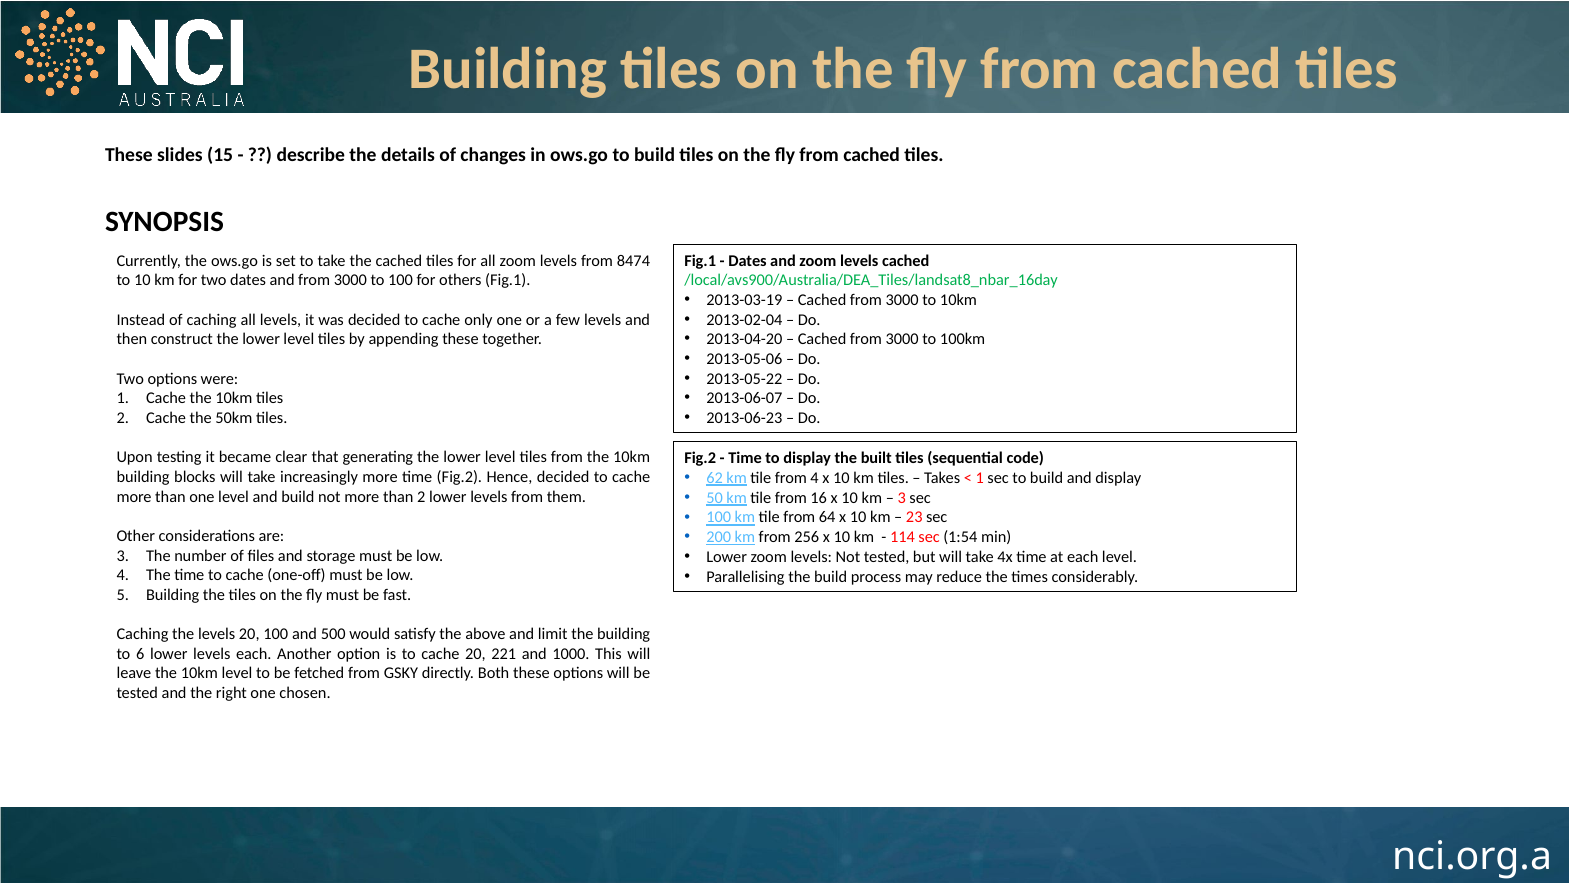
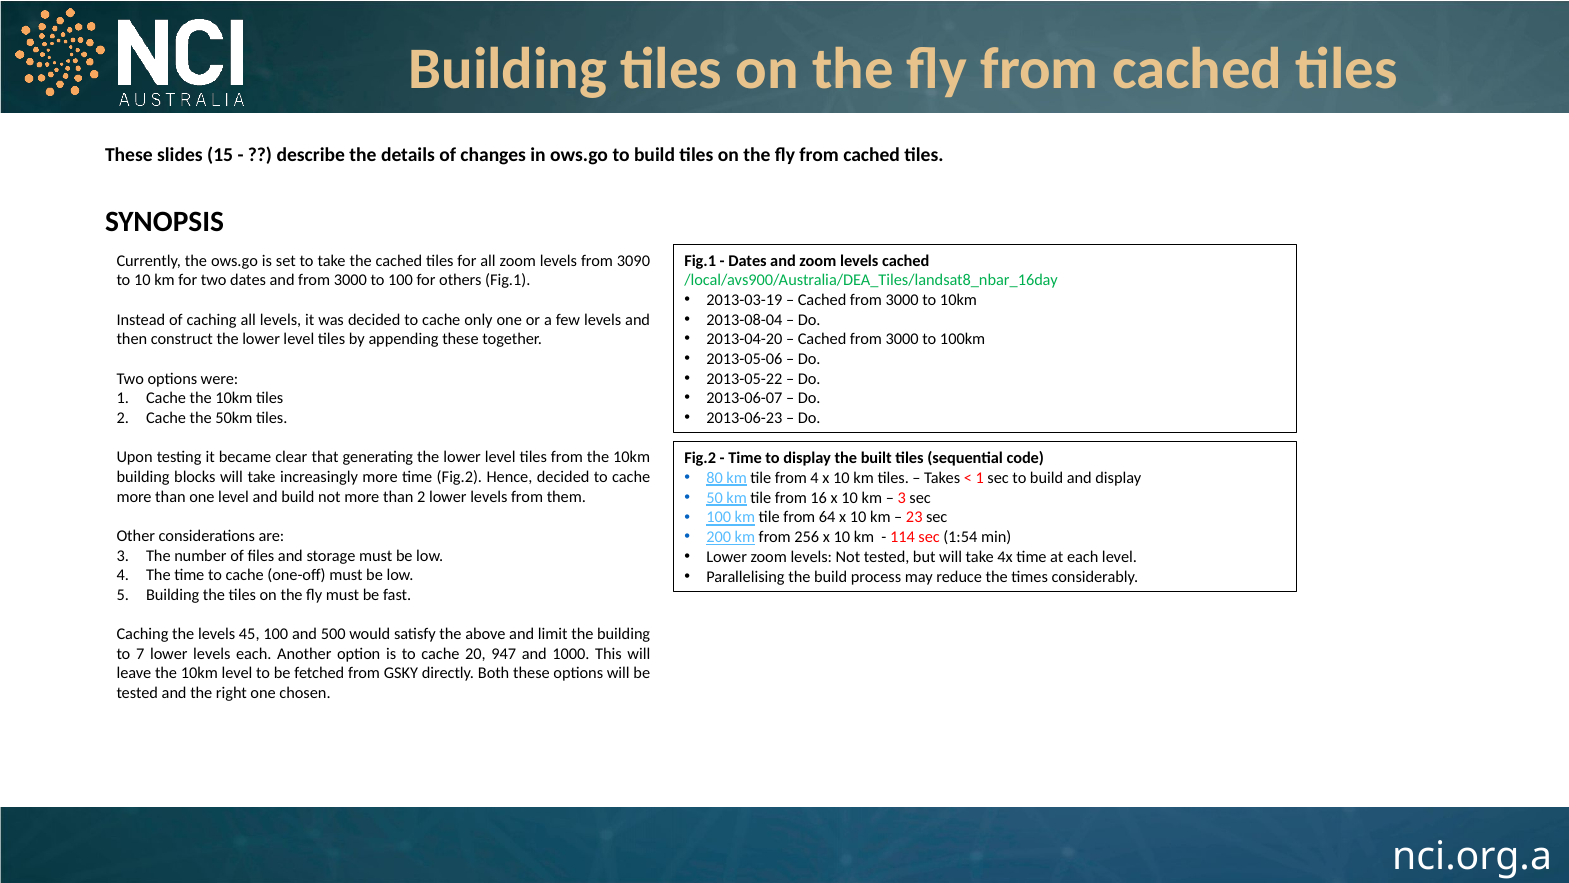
8474: 8474 -> 3090
2013-02-04: 2013-02-04 -> 2013-08-04
62: 62 -> 80
levels 20: 20 -> 45
6: 6 -> 7
221: 221 -> 947
